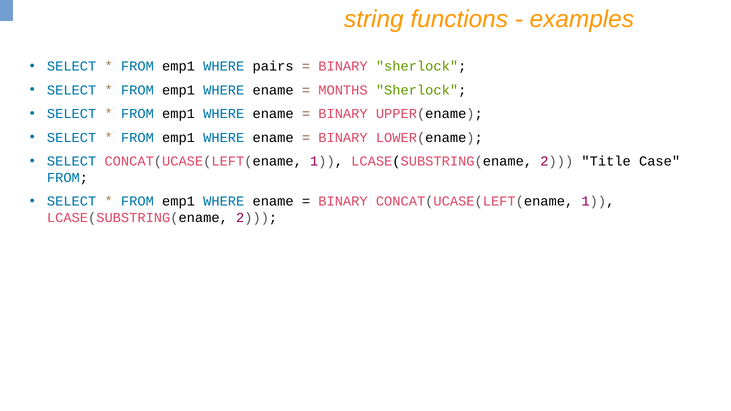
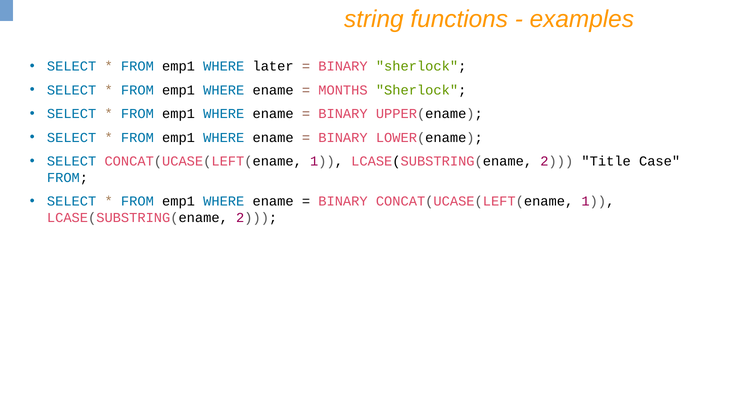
pairs: pairs -> later
